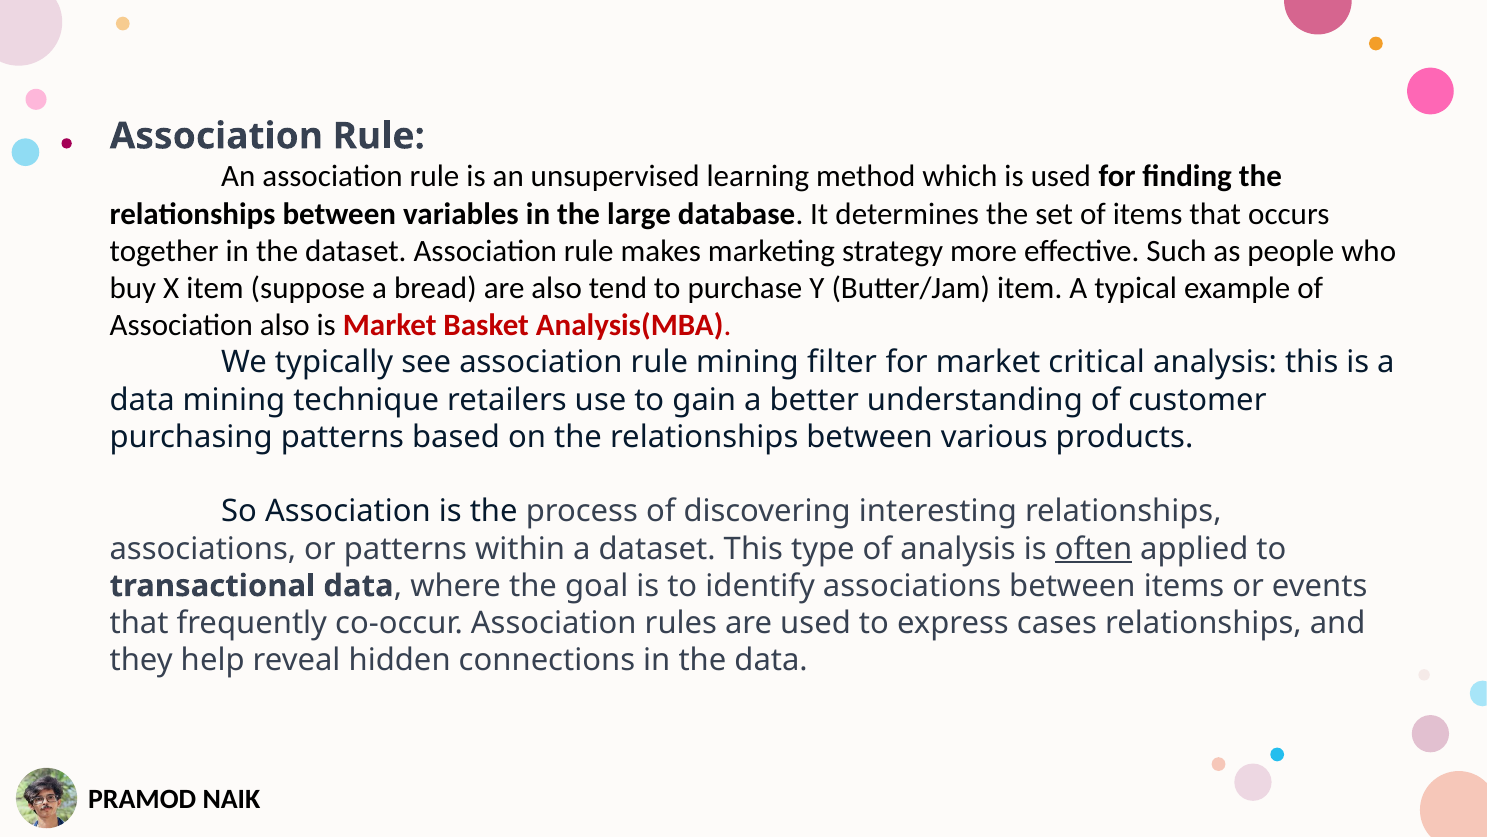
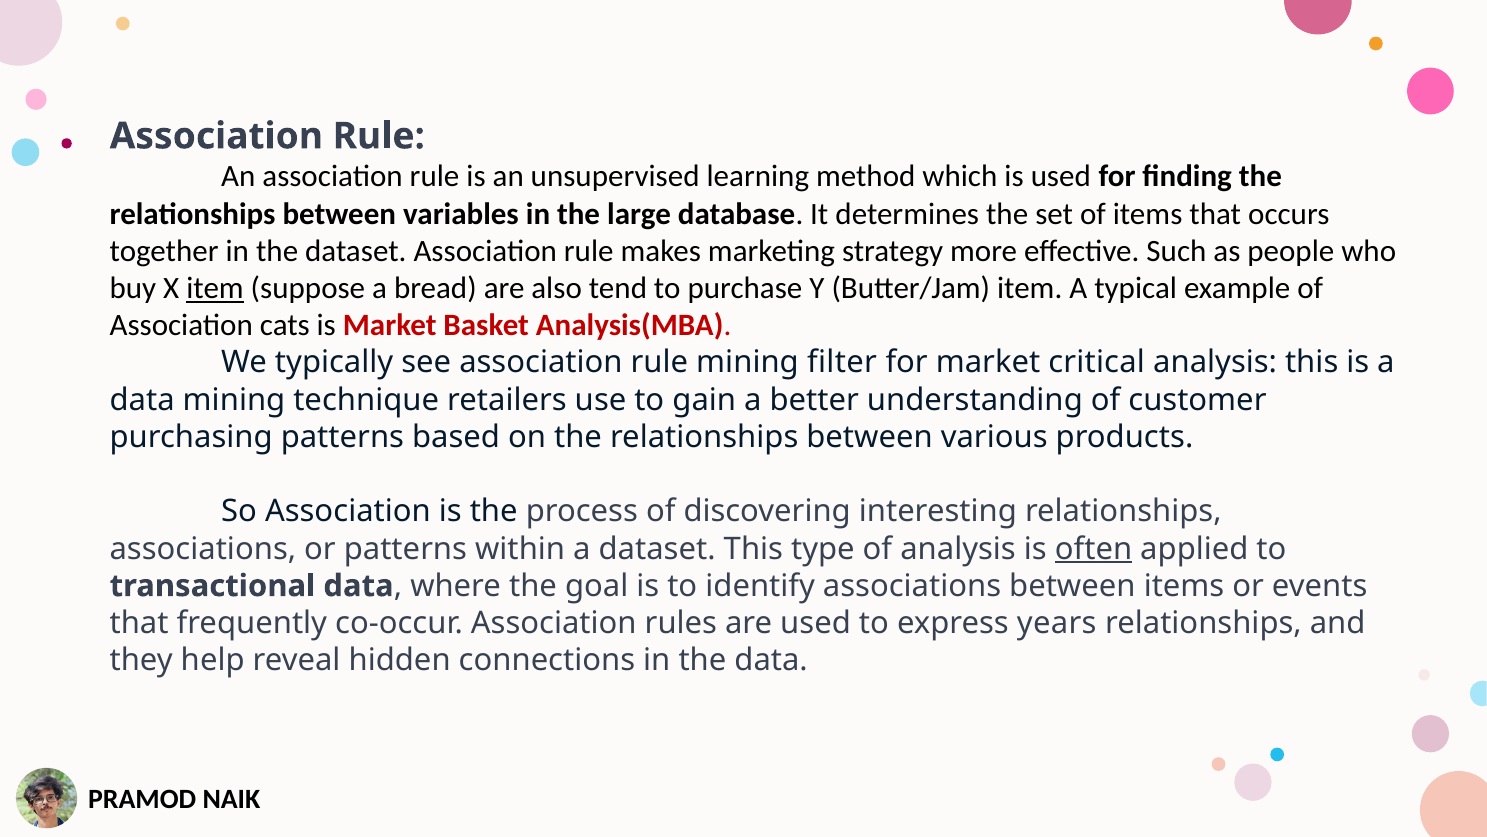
item at (215, 288) underline: none -> present
Association also: also -> cats
cases: cases -> years
